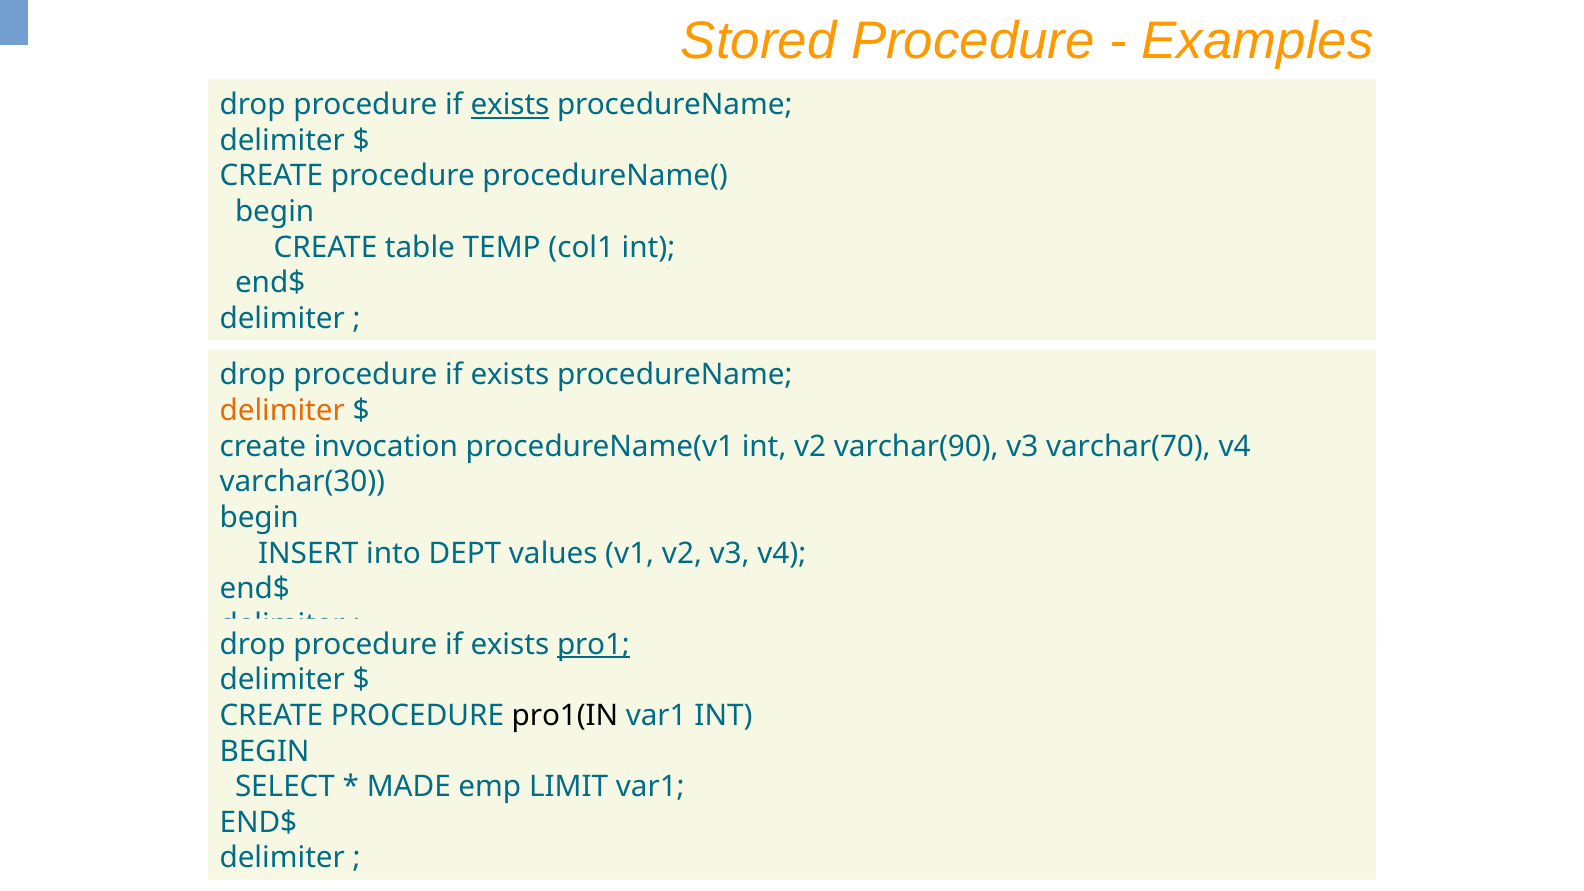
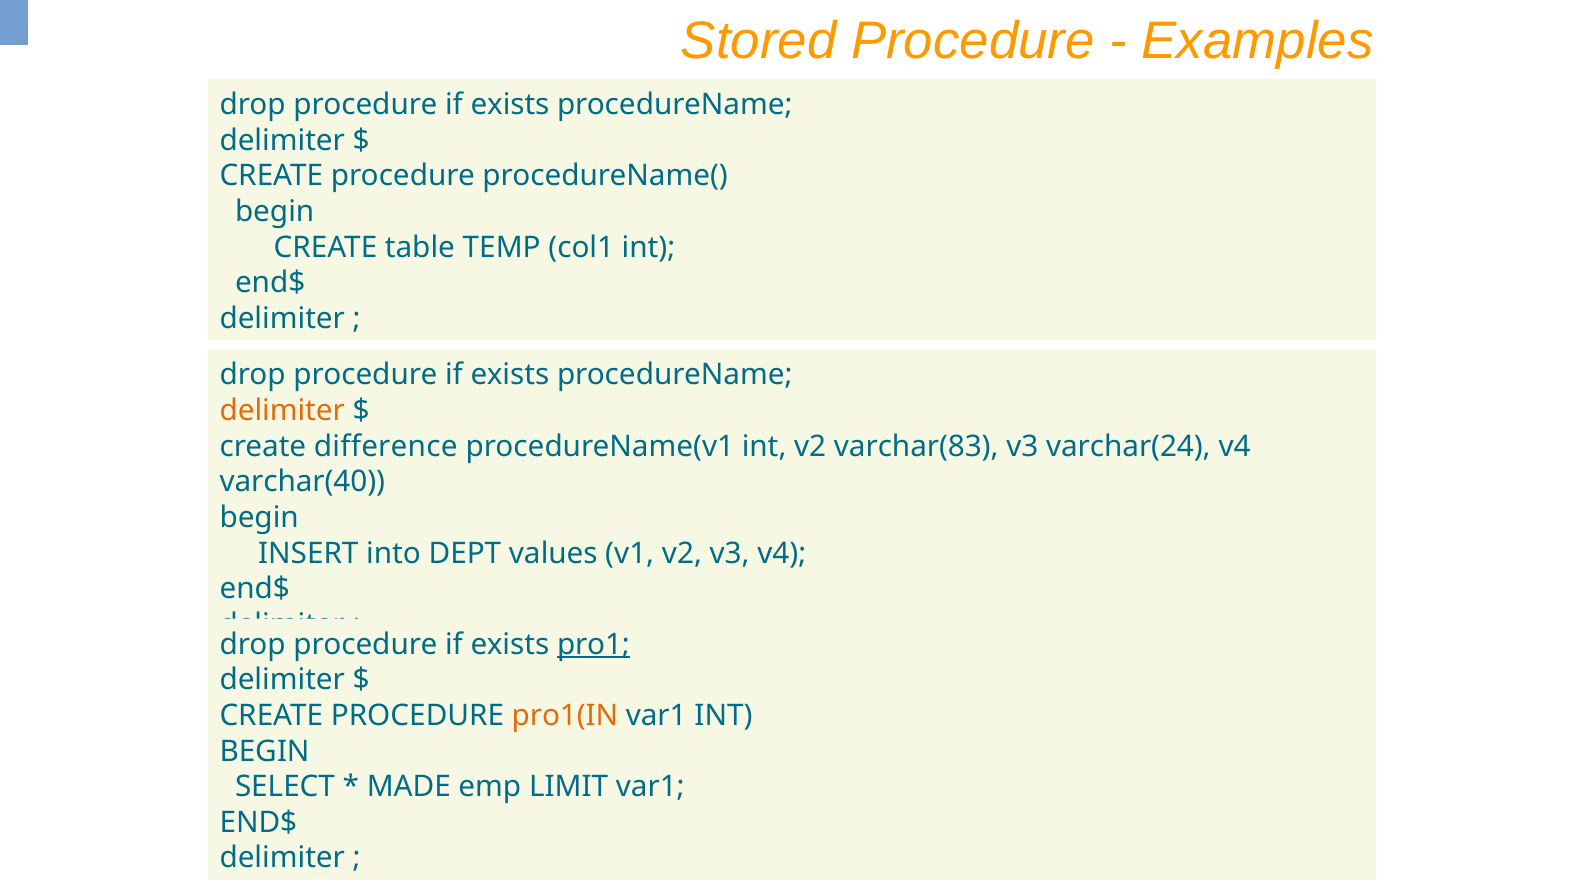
exists at (510, 105) underline: present -> none
invocation: invocation -> difference
varchar(90: varchar(90 -> varchar(83
varchar(70: varchar(70 -> varchar(24
varchar(30: varchar(30 -> varchar(40
pro1(IN colour: black -> orange
